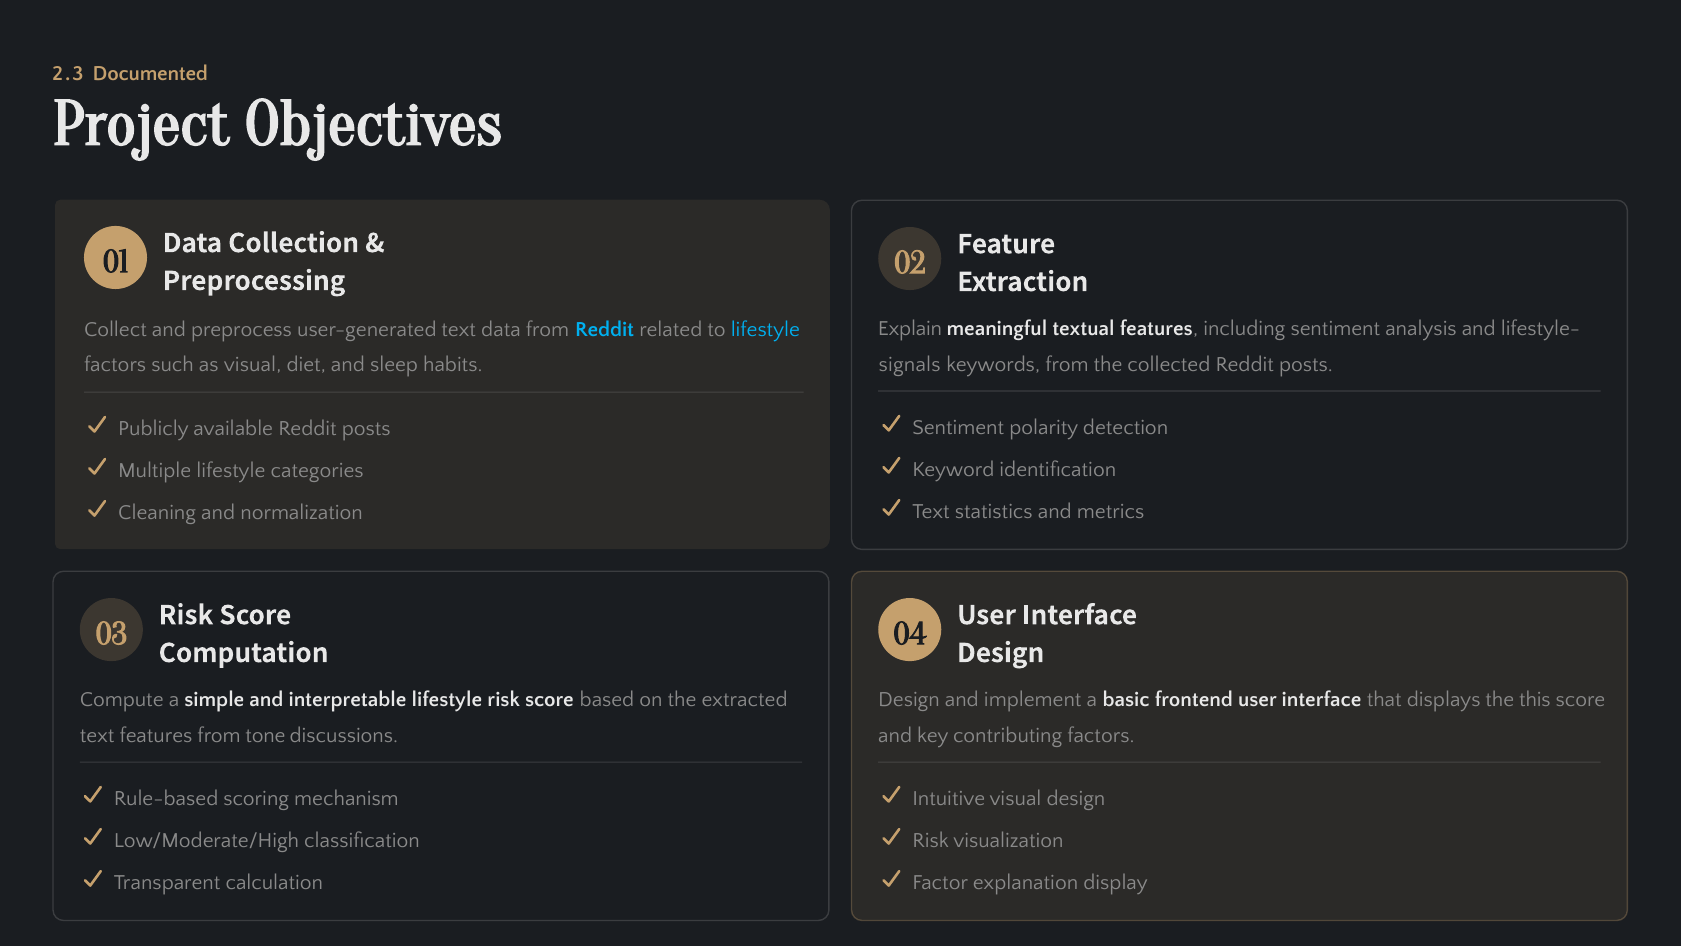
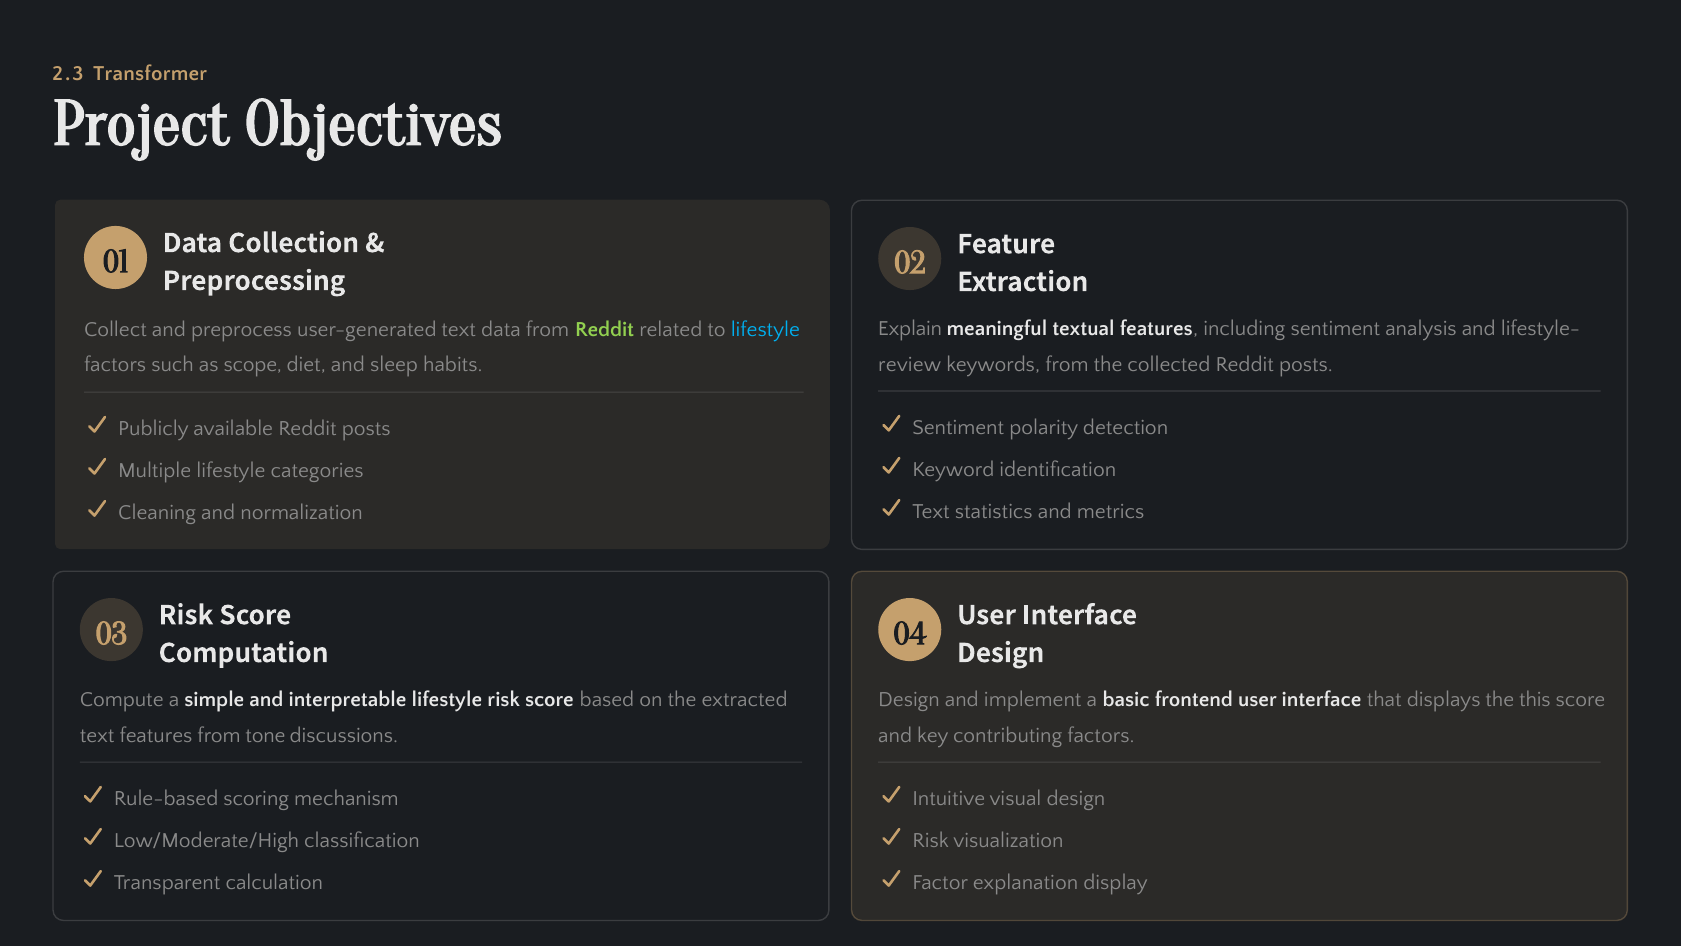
Documented: Documented -> Transformer
Reddit at (605, 329) colour: light blue -> light green
signals: signals -> review
as visual: visual -> scope
